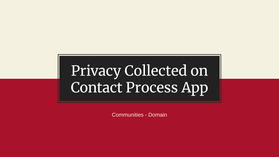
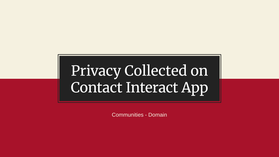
Process: Process -> Interact
